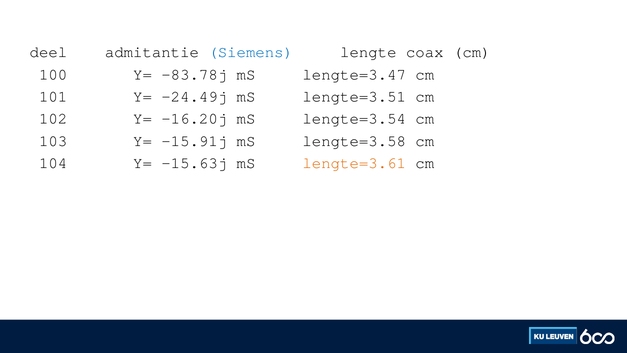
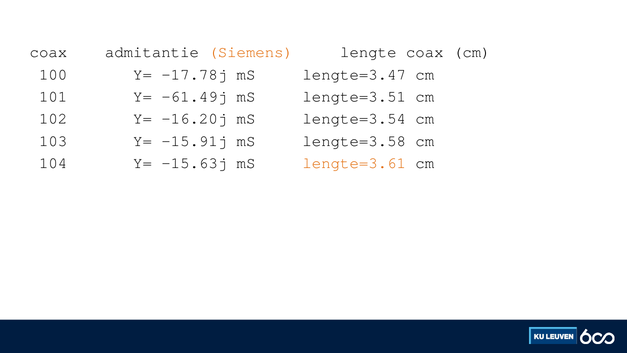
deel at (48, 52): deel -> coax
Siemens colour: blue -> orange
-83.78j: -83.78j -> -17.78j
-24.49j: -24.49j -> -61.49j
